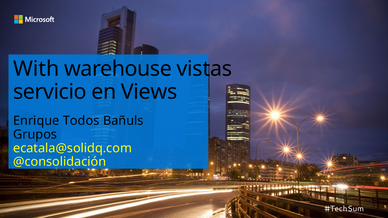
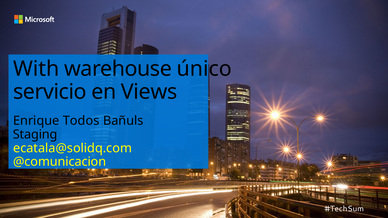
vistas: vistas -> único
Grupos: Grupos -> Staging
@consolidación: @consolidación -> @comunicacion
